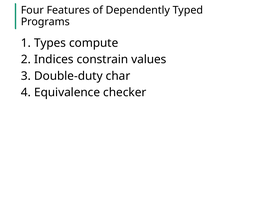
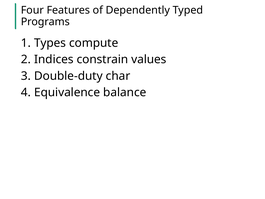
checker: checker -> balance
